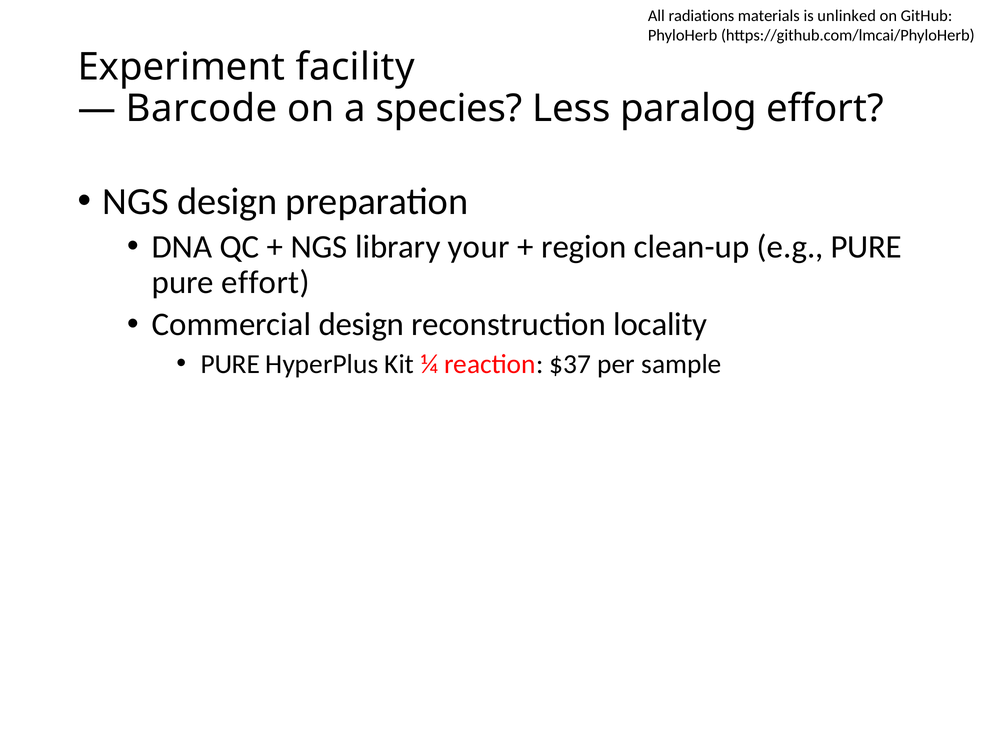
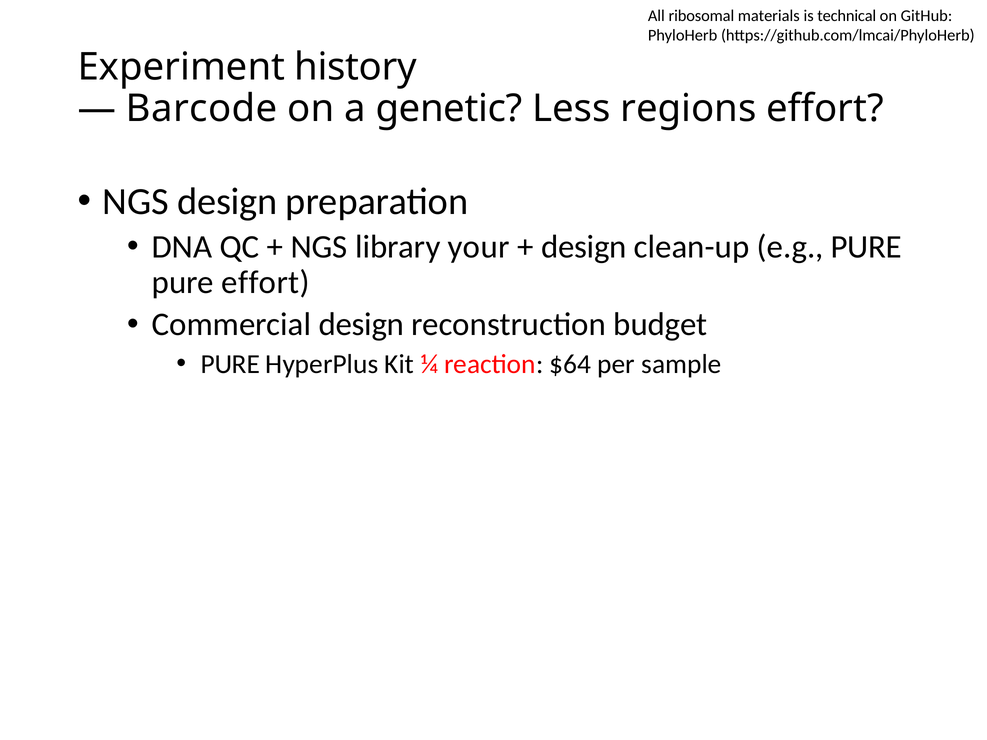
radiations: radiations -> ribosomal
unlinked: unlinked -> technical
facility: facility -> history
species: species -> genetic
paralog: paralog -> regions
region at (584, 247): region -> design
locality: locality -> budget
$37: $37 -> $64
